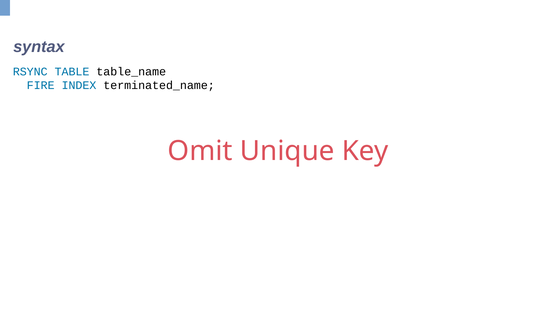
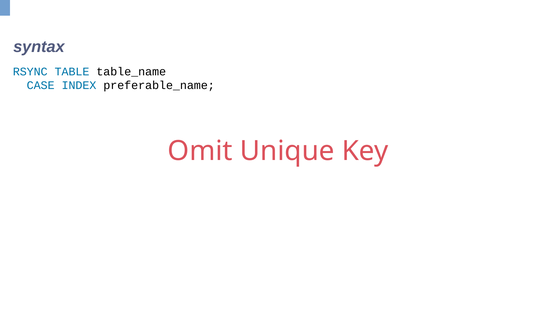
FIRE: FIRE -> CASE
terminated_name: terminated_name -> preferable_name
